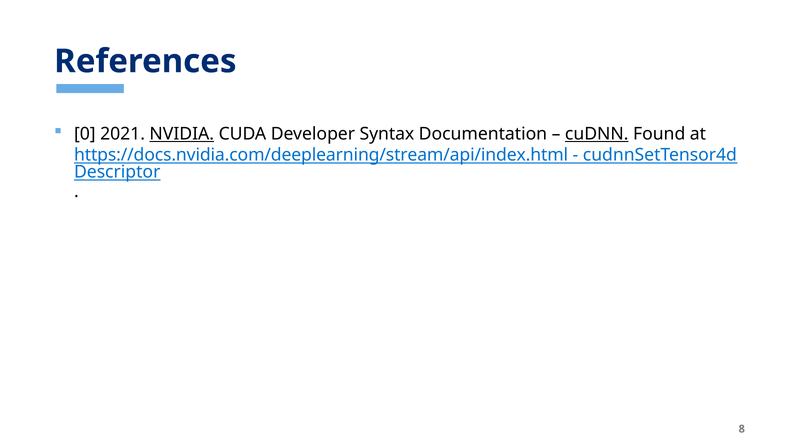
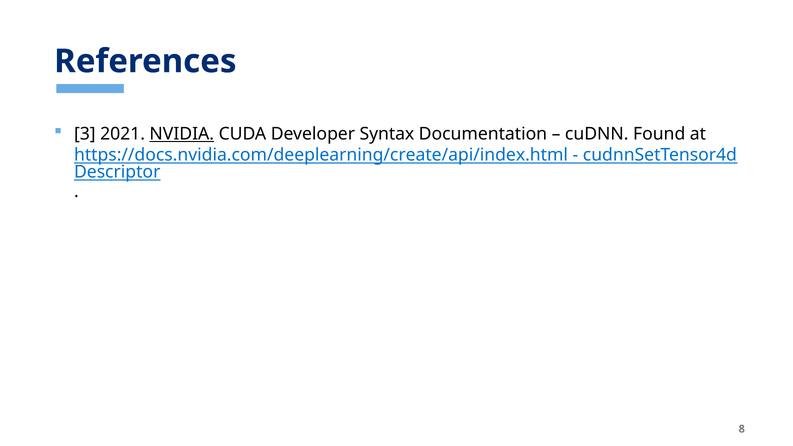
0: 0 -> 3
cuDNN underline: present -> none
https://docs.nvidia.com/deeplearning/stream/api/index.html: https://docs.nvidia.com/deeplearning/stream/api/index.html -> https://docs.nvidia.com/deeplearning/create/api/index.html
